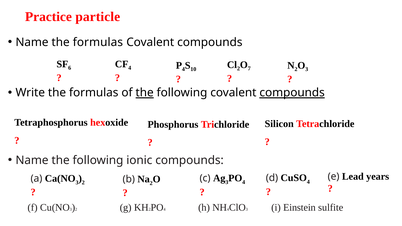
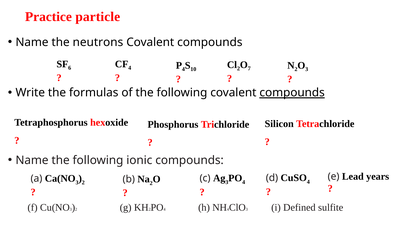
Name the formulas: formulas -> neutrons
the at (145, 93) underline: present -> none
Einstein: Einstein -> Defined
